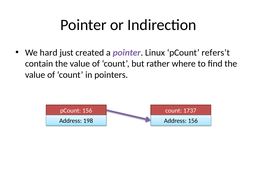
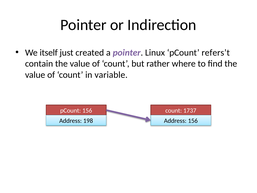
hard: hard -> itself
pointers: pointers -> variable
